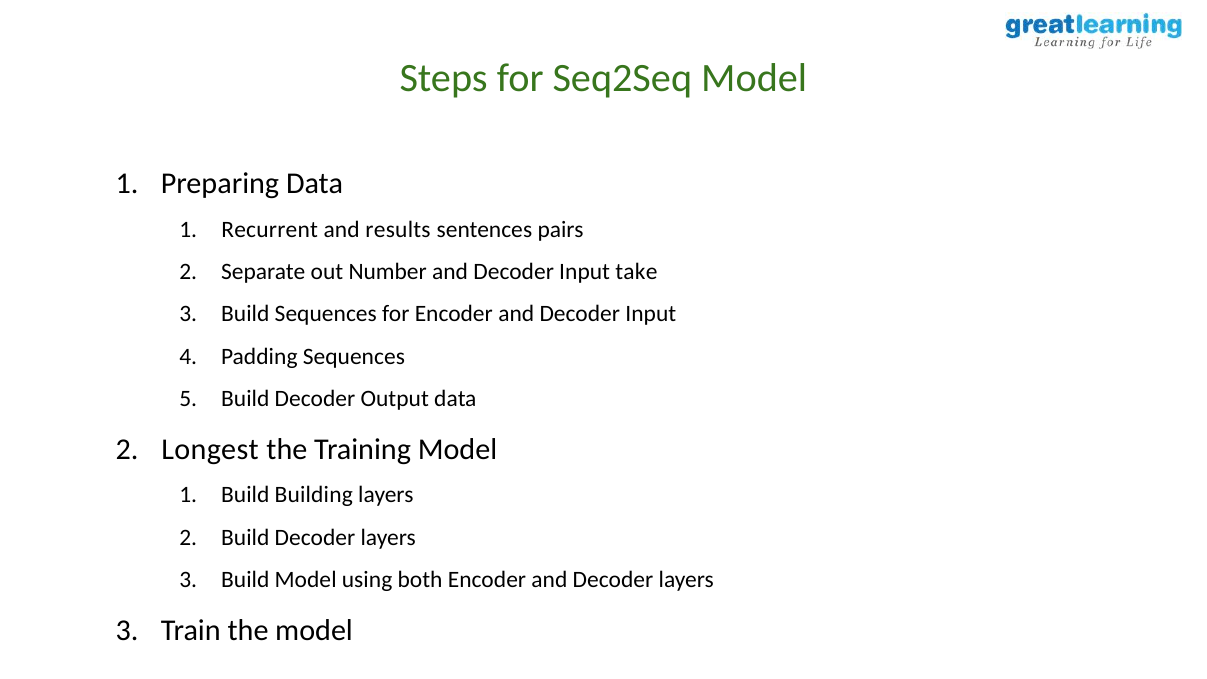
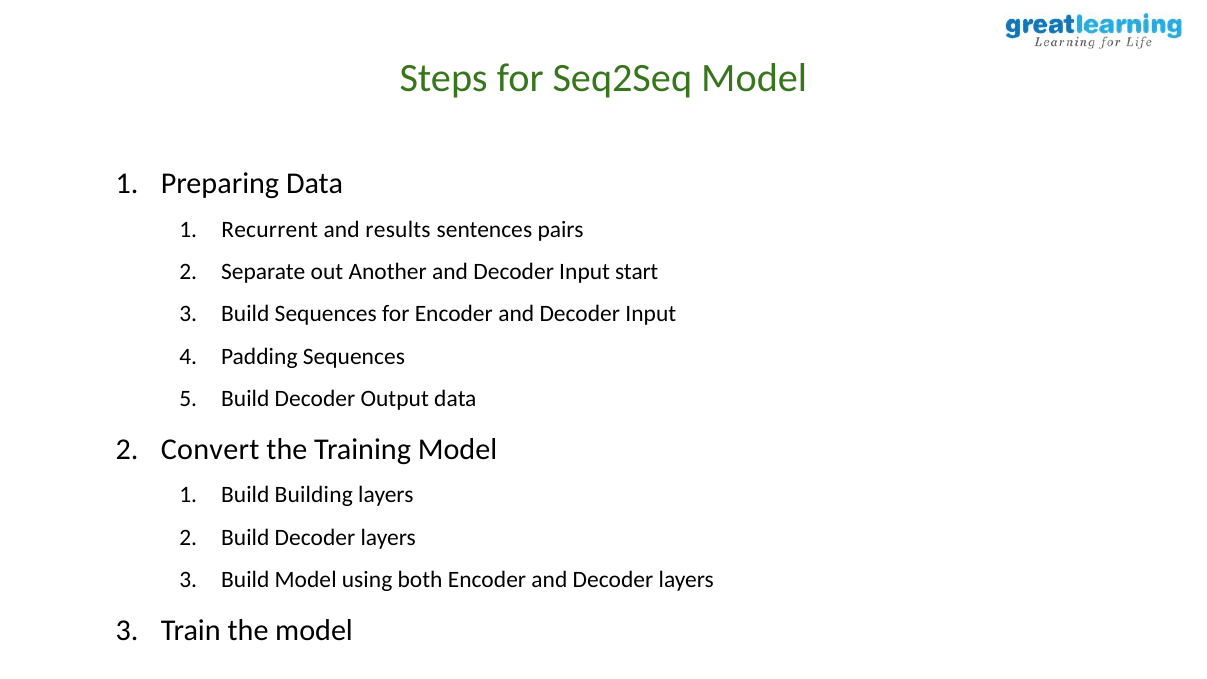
Number: Number -> Another
take: take -> start
Longest: Longest -> Convert
